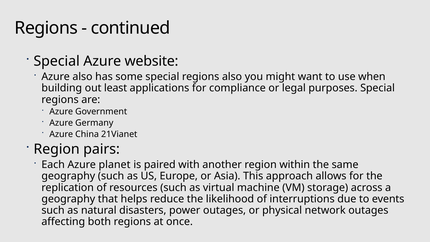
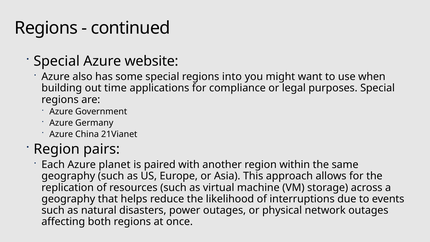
regions also: also -> into
least: least -> time
